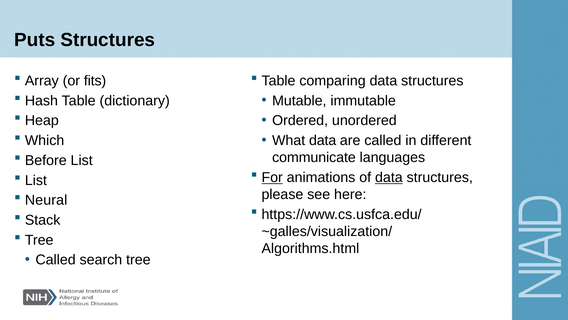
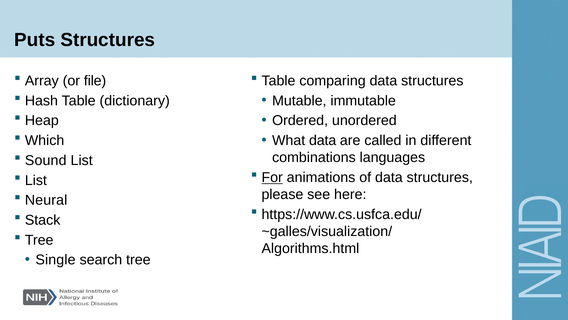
fits: fits -> file
communicate: communicate -> combinations
Before: Before -> Sound
data at (389, 177) underline: present -> none
Called at (56, 260): Called -> Single
